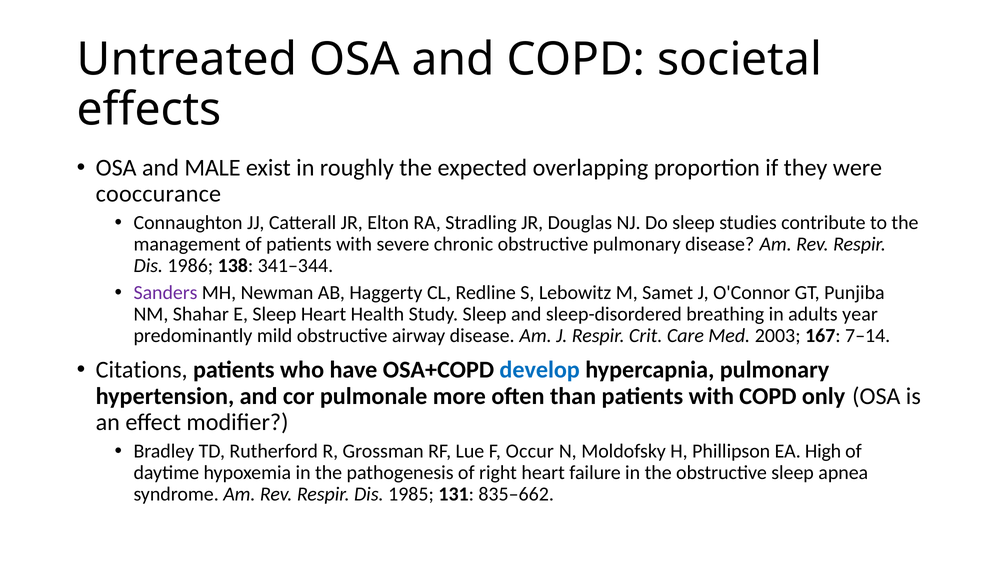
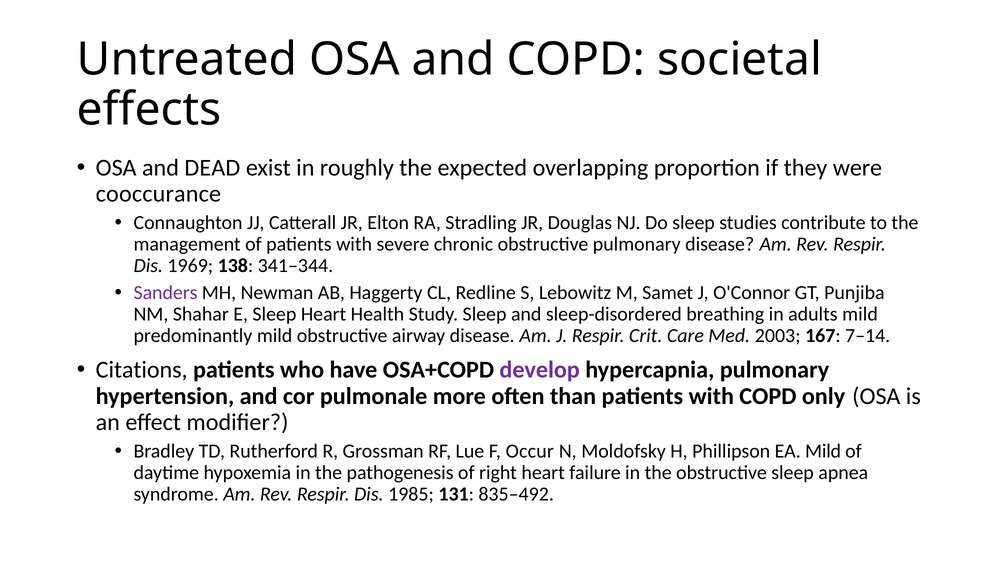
MALE: MALE -> DEAD
1986: 1986 -> 1969
adults year: year -> mild
develop colour: blue -> purple
EA High: High -> Mild
835–662: 835–662 -> 835–492
